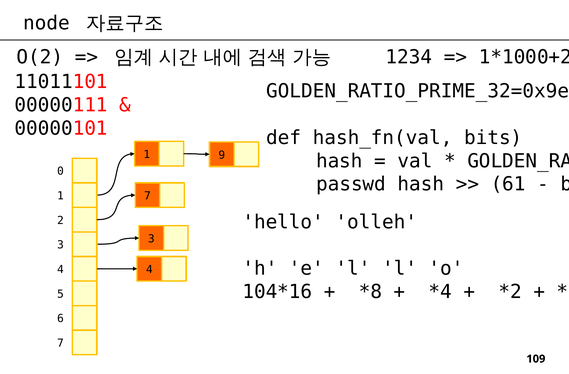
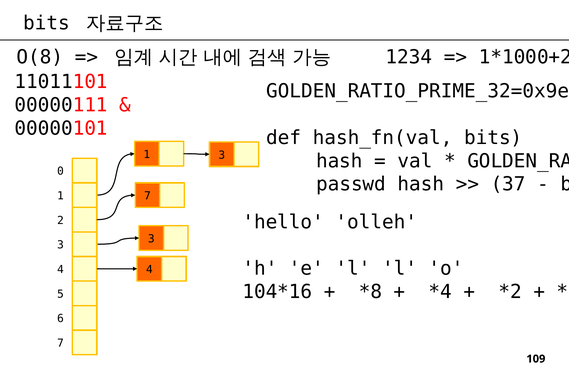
node at (47, 23): node -> bits
O(2: O(2 -> O(8
1 9: 9 -> 3
61: 61 -> 37
